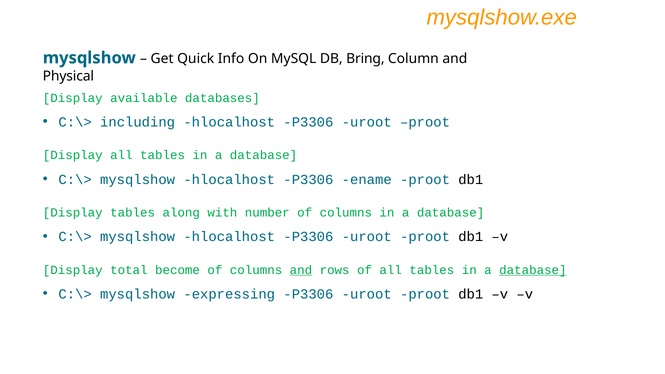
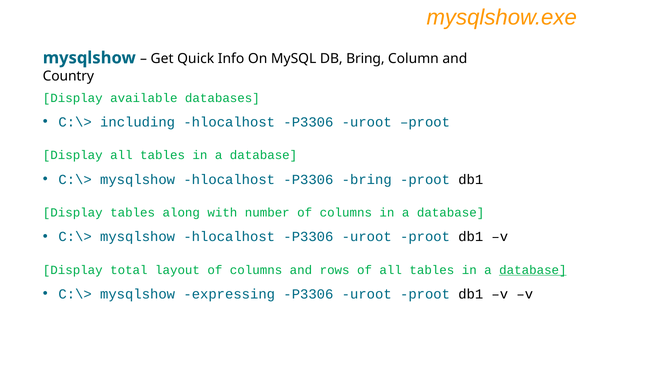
Physical: Physical -> Country
P3306 ename: ename -> bring
become: become -> layout
and at (301, 270) underline: present -> none
